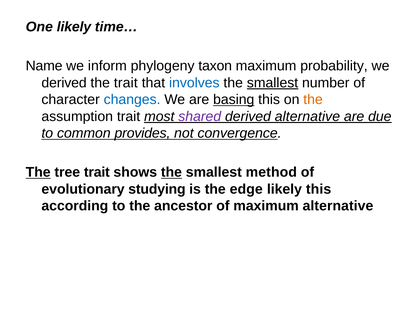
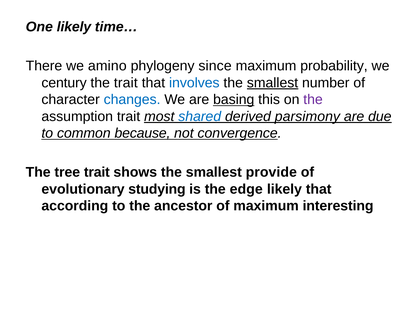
Name: Name -> There
inform: inform -> amino
taxon: taxon -> since
derived at (64, 83): derived -> century
the at (313, 100) colour: orange -> purple
shared colour: purple -> blue
derived alternative: alternative -> parsimony
provides: provides -> because
The at (38, 172) underline: present -> none
the at (171, 172) underline: present -> none
method: method -> provide
likely this: this -> that
maximum alternative: alternative -> interesting
